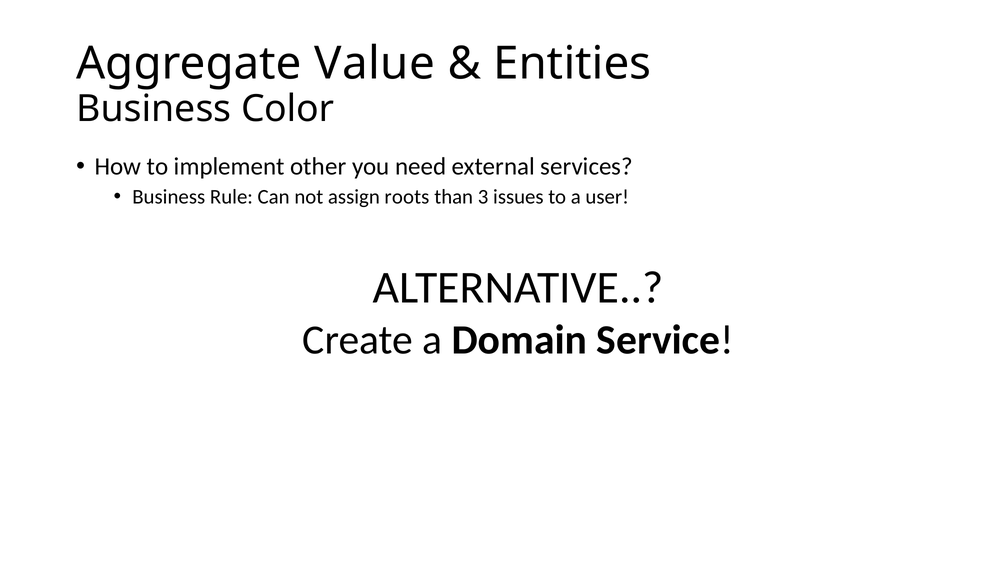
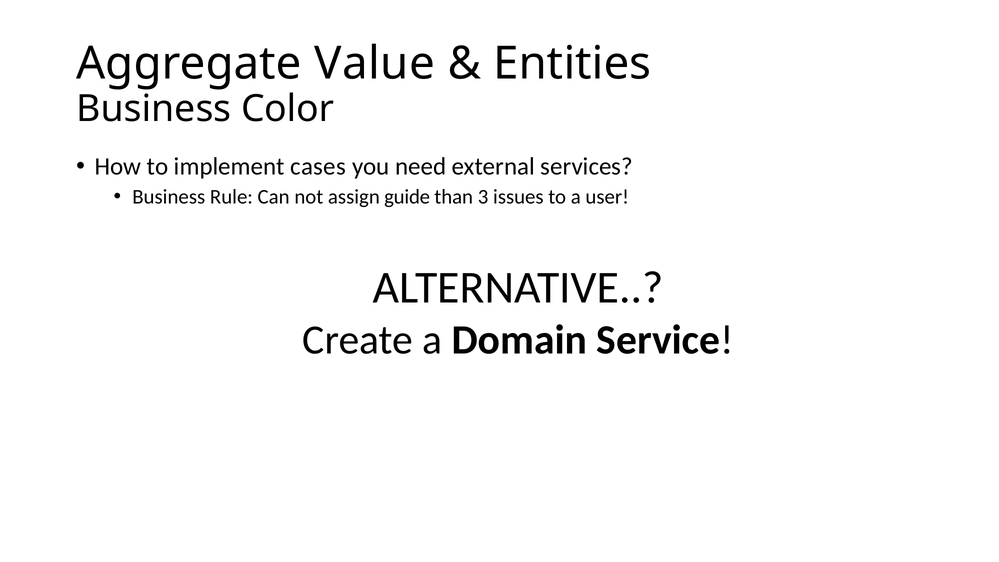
other: other -> cases
roots: roots -> guide
